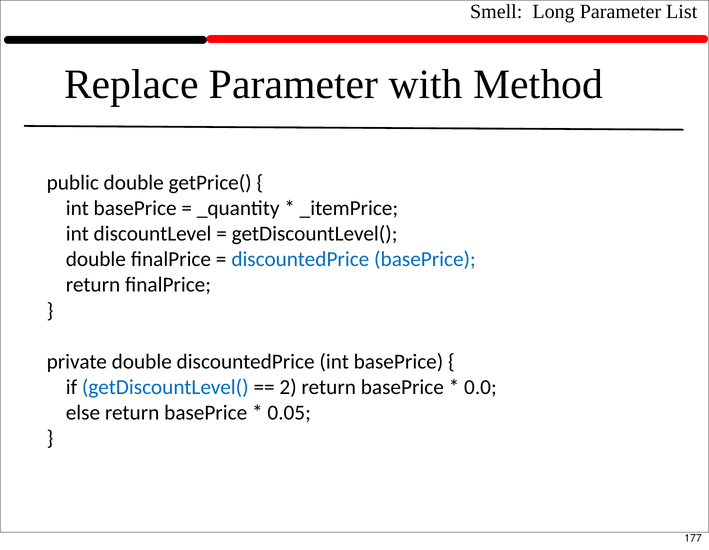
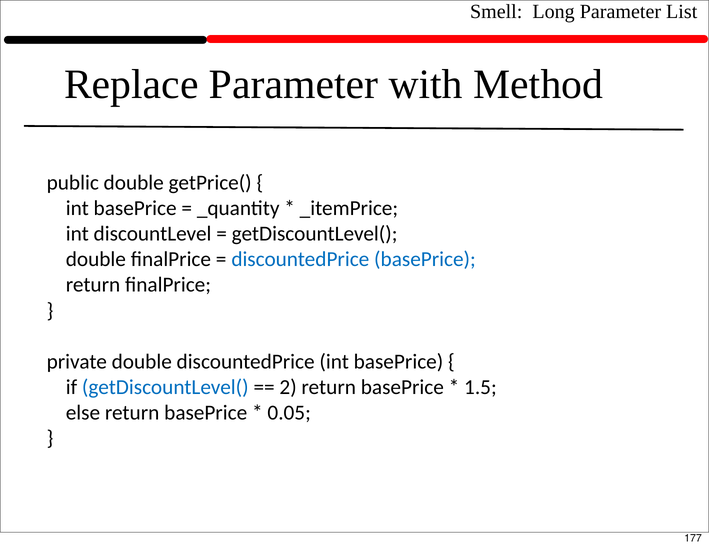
0.0: 0.0 -> 1.5
